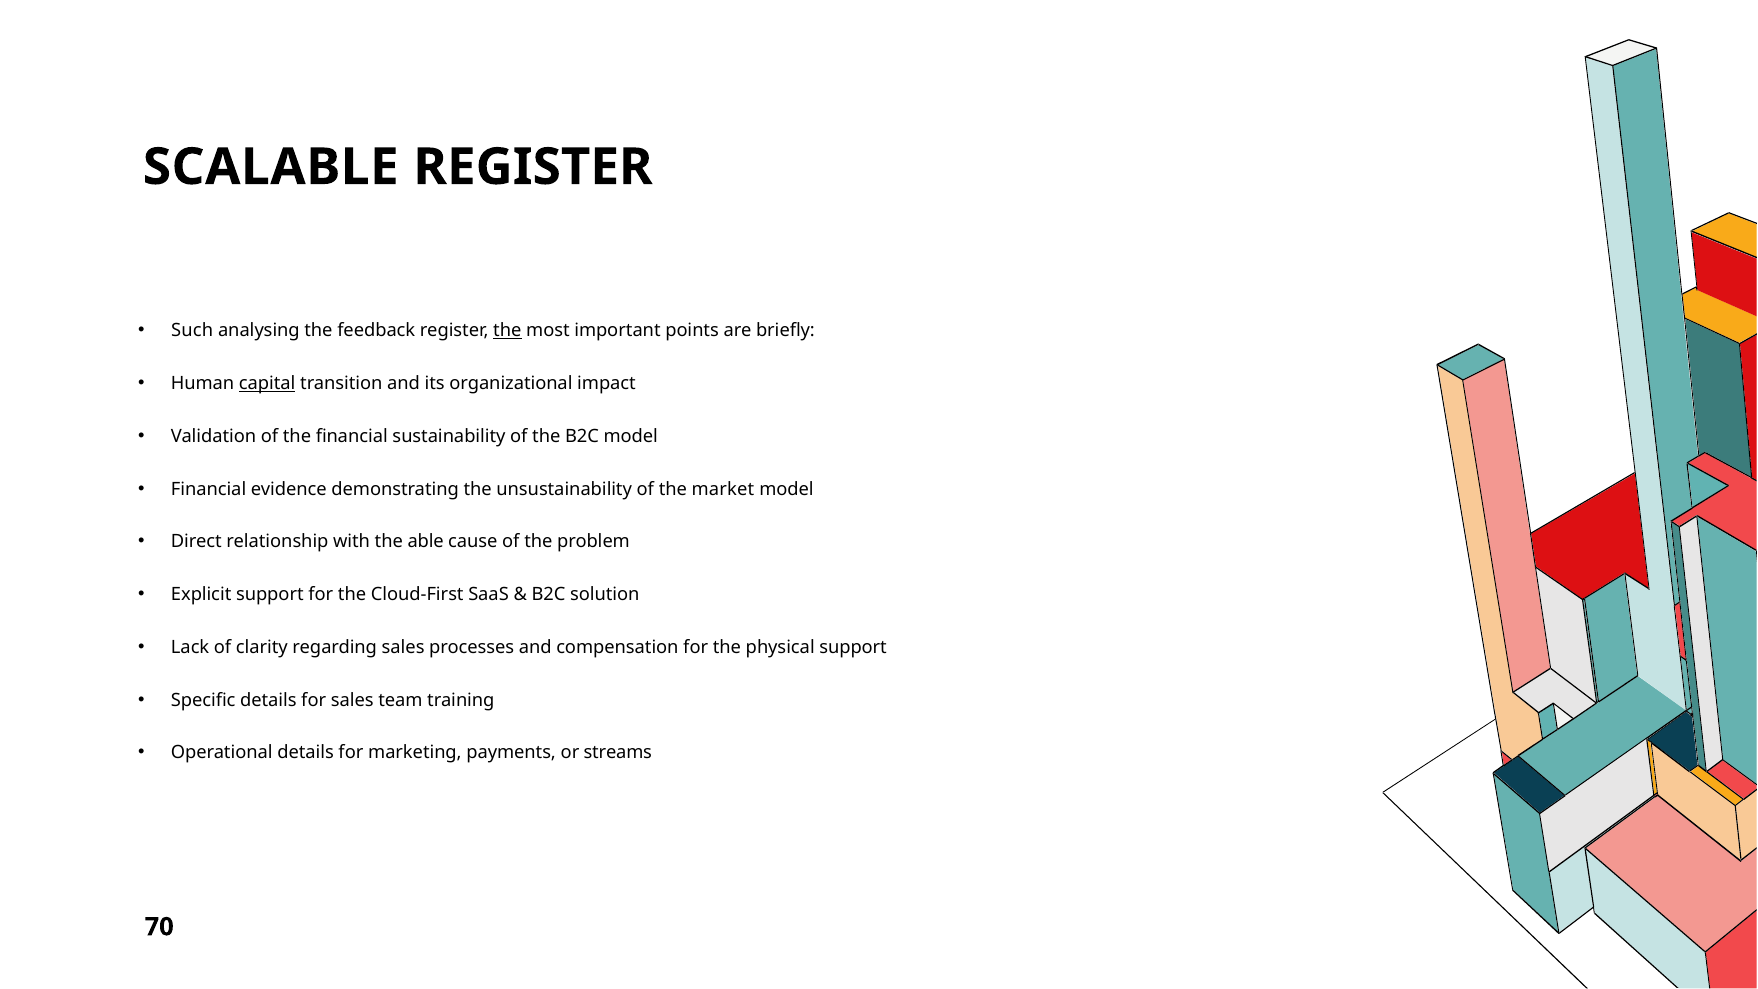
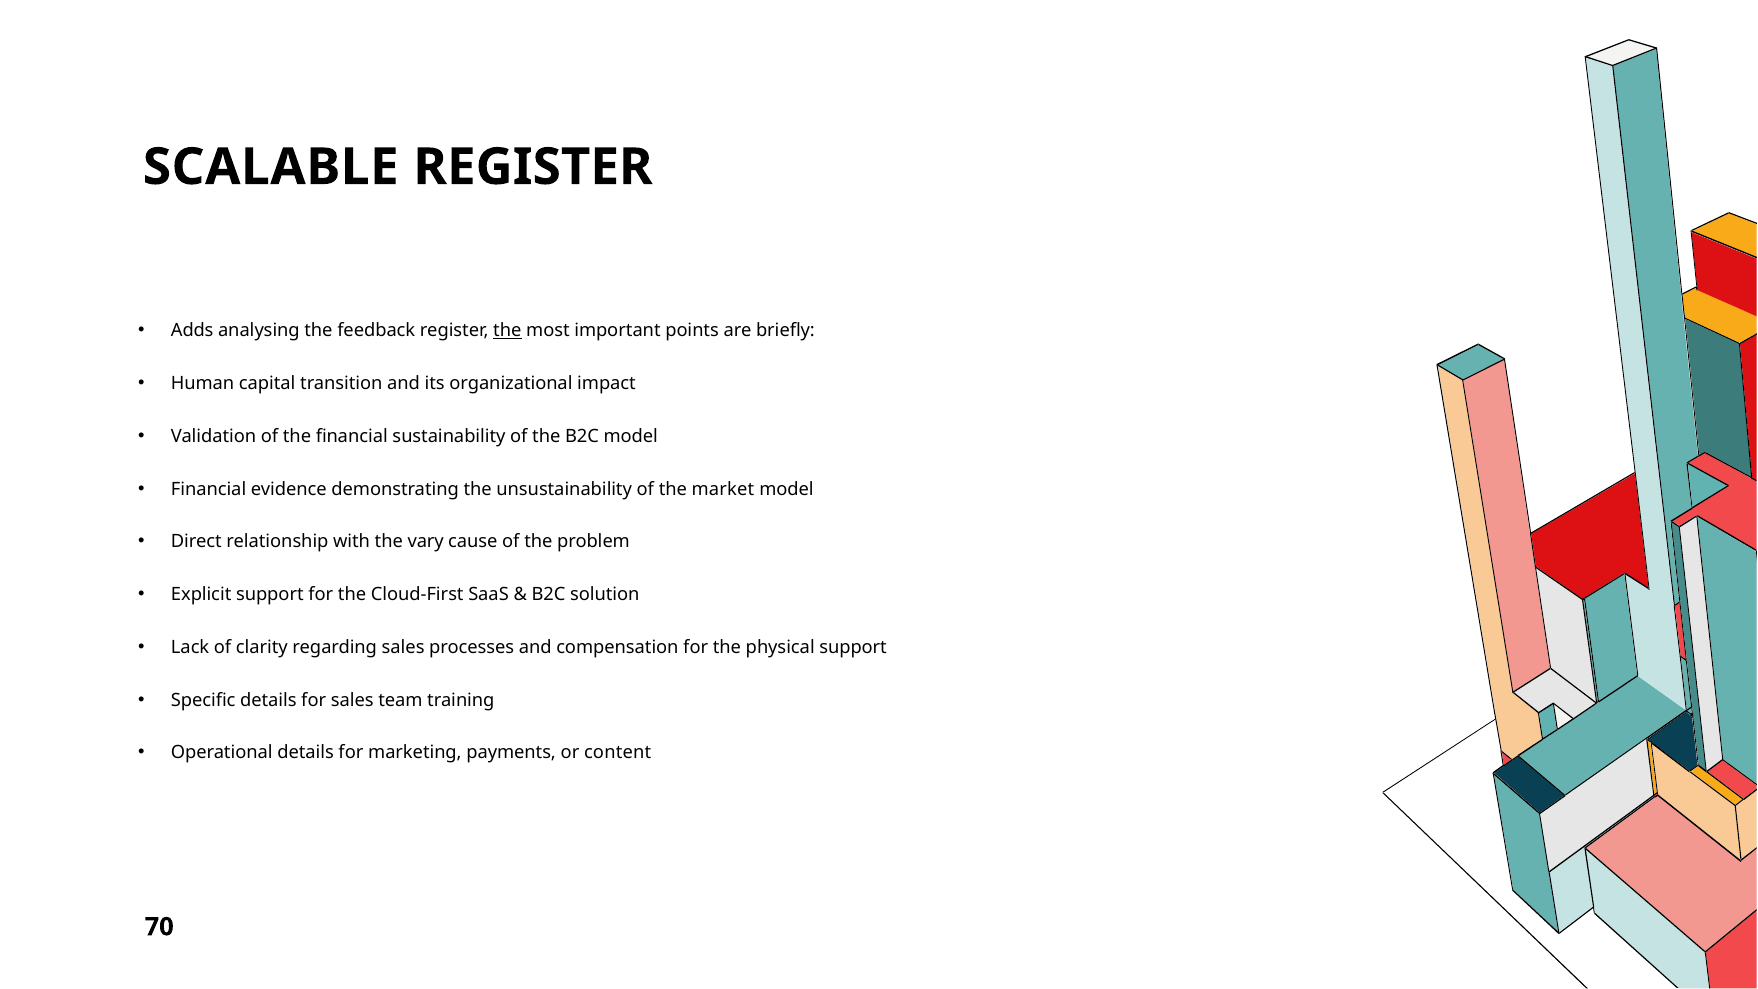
Such: Such -> Adds
capital underline: present -> none
able: able -> vary
streams: streams -> content
